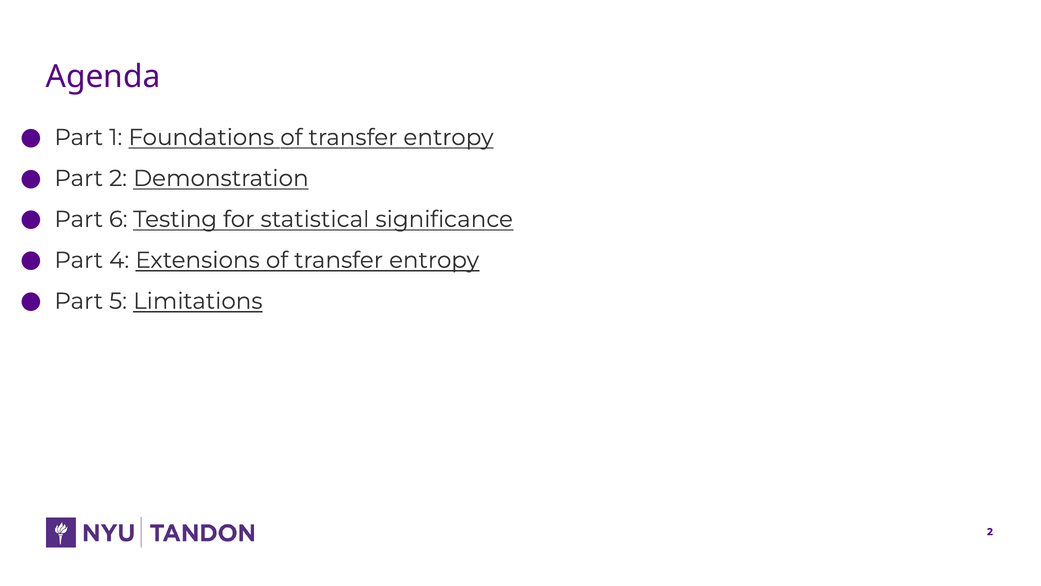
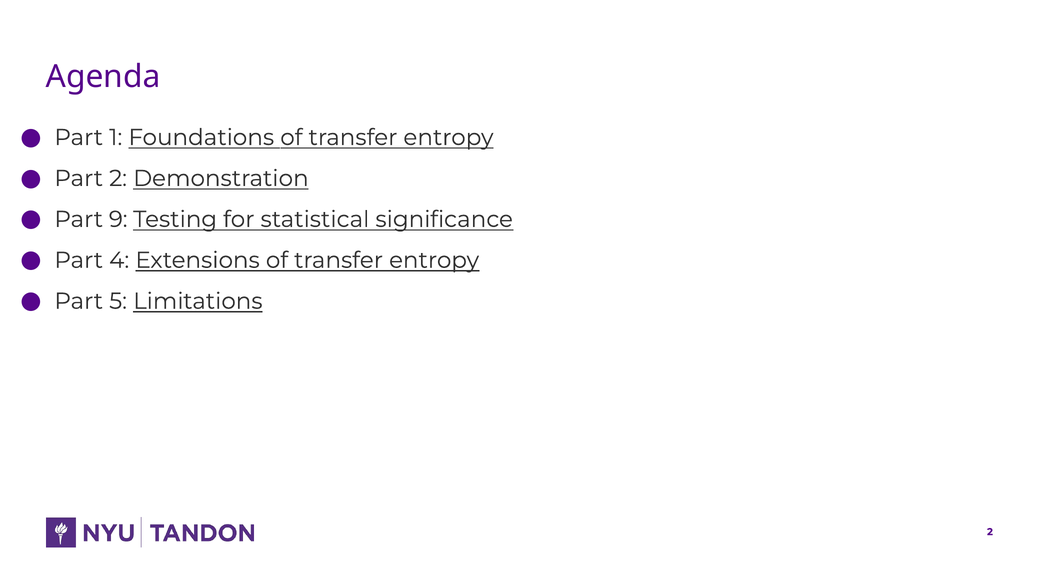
6: 6 -> 9
